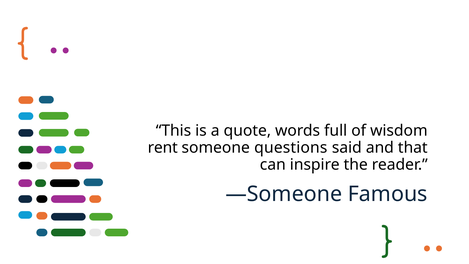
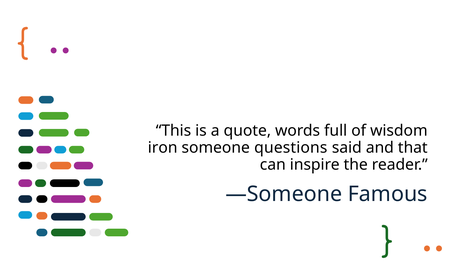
rent: rent -> iron
